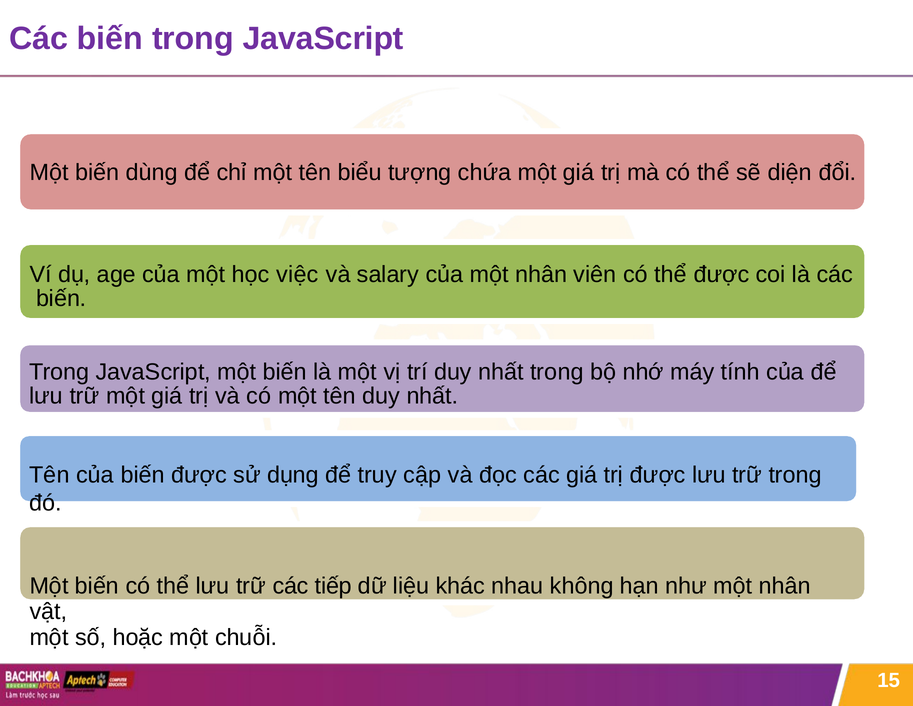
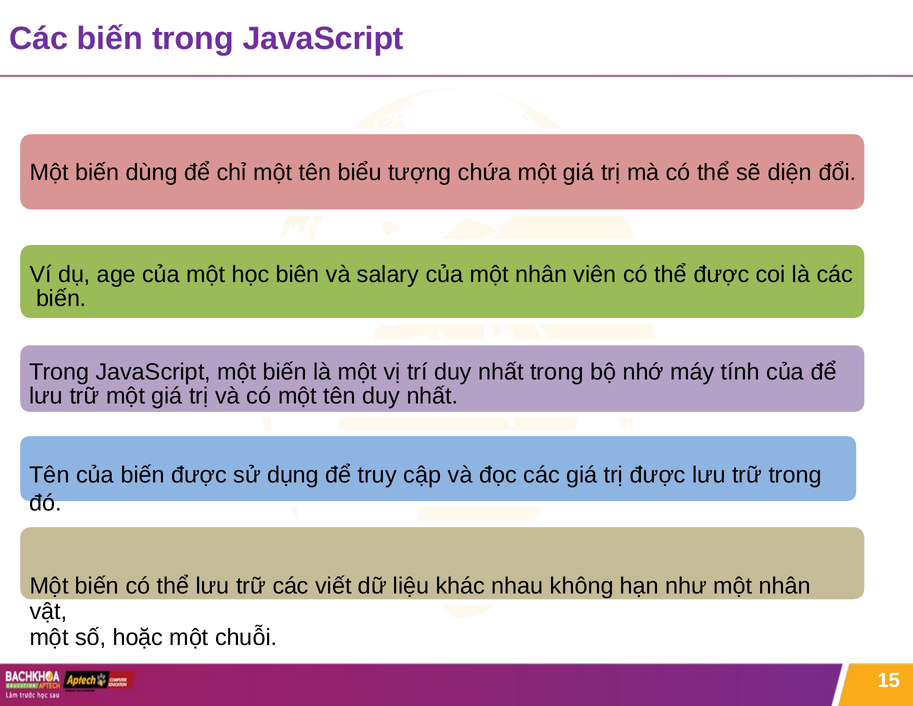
việc: việc -> biên
tiếp: tiếp -> viết
